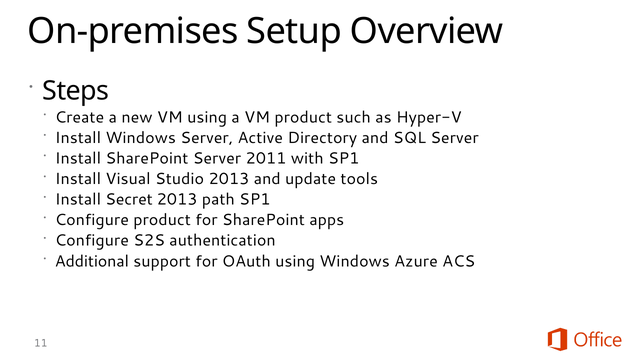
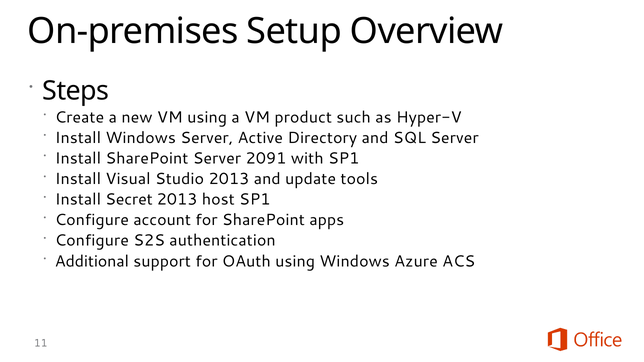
2011: 2011 -> 2091
path: path -> host
Configure product: product -> account
